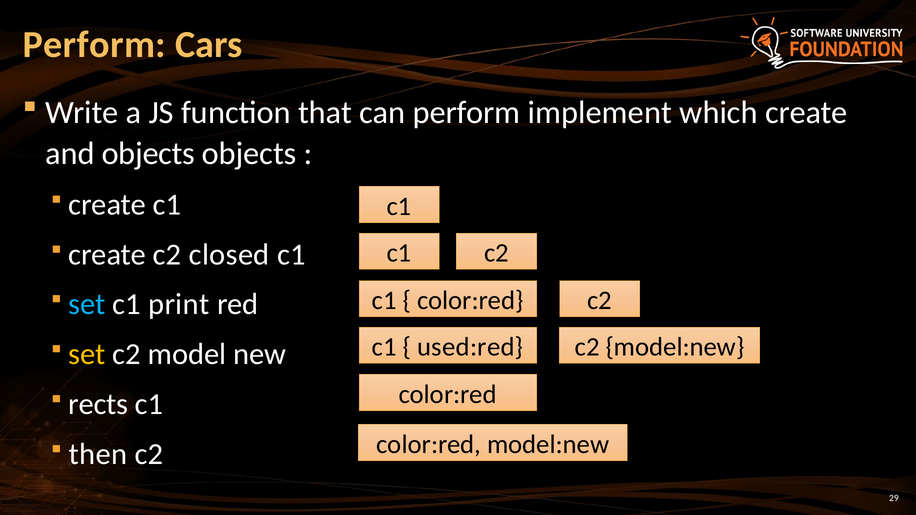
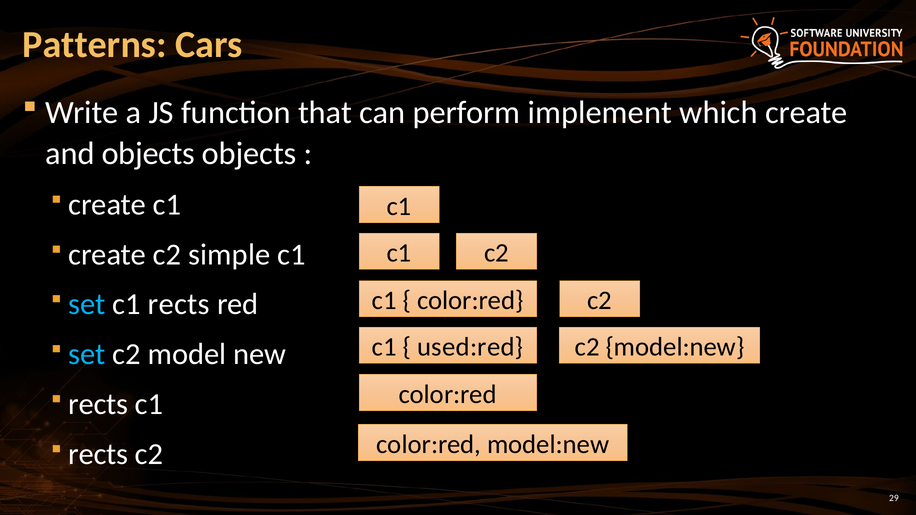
Perform at (94, 45): Perform -> Patterns
closed: closed -> simple
c1 print: print -> rects
set at (87, 355) colour: yellow -> light blue
then at (98, 454): then -> rects
